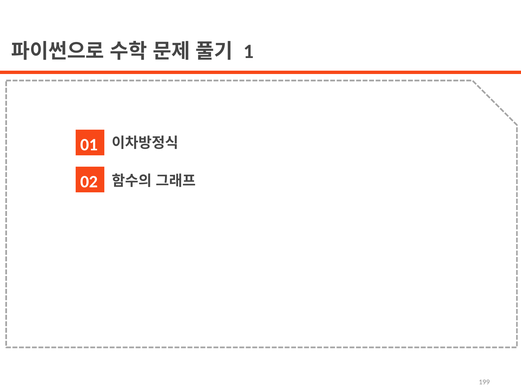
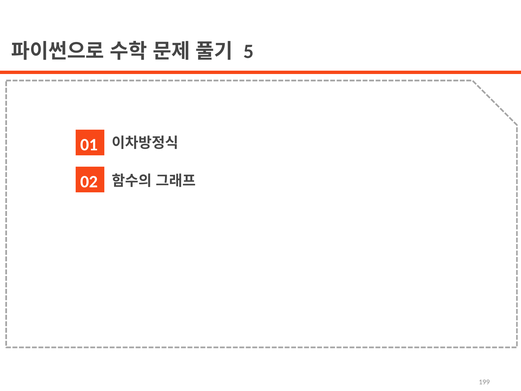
1: 1 -> 5
